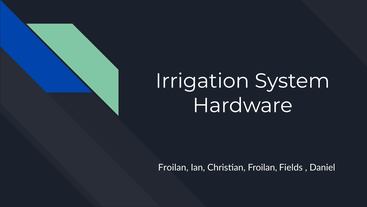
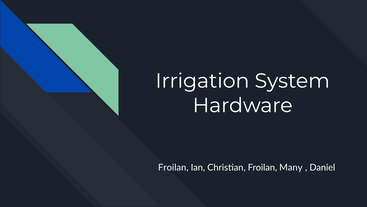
Fields: Fields -> Many
